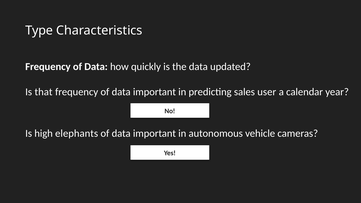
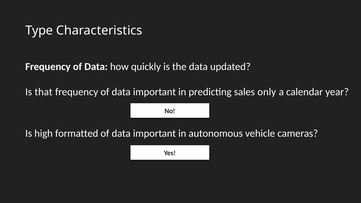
user: user -> only
elephants: elephants -> formatted
